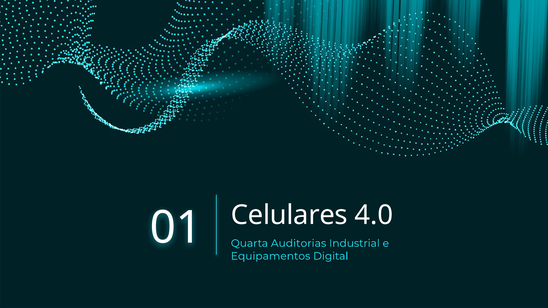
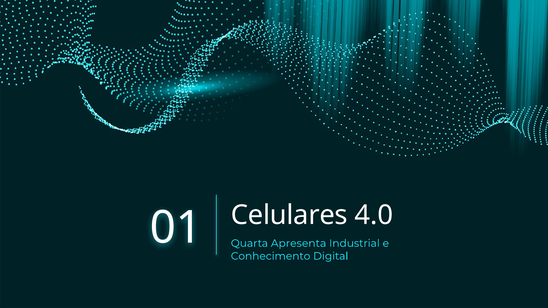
Auditorias: Auditorias -> Apresenta
Equipamentos: Equipamentos -> Conhecimento
